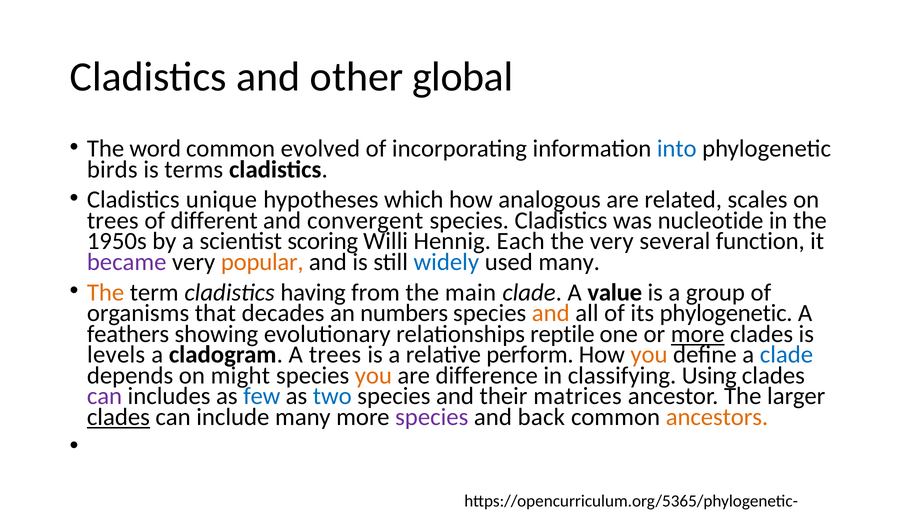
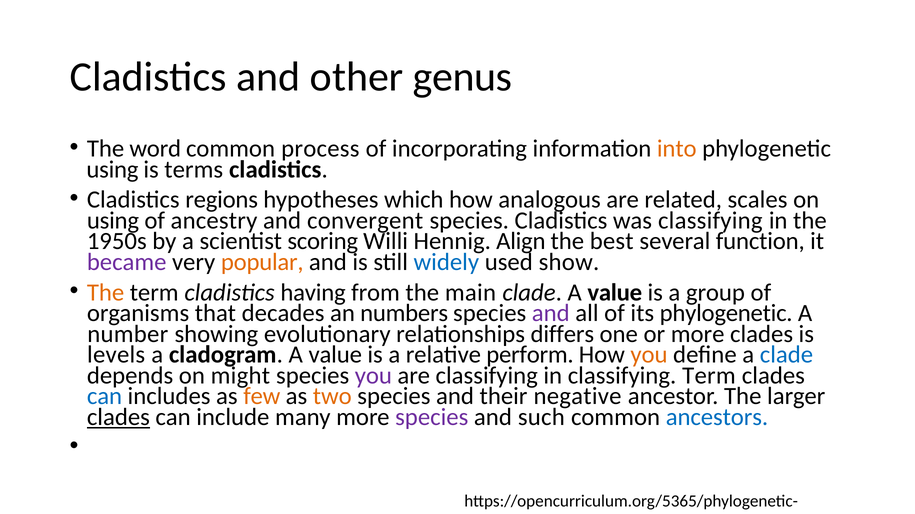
global: global -> genus
evolved: evolved -> process
into colour: blue -> orange
birds at (112, 170): birds -> using
unique: unique -> regions
trees at (113, 221): trees -> using
different: different -> ancestry
was nucleotide: nucleotide -> classifying
Each: Each -> Align
the very: very -> best
used many: many -> show
and at (551, 314) colour: orange -> purple
feathers: feathers -> number
reptile: reptile -> differs
more at (698, 334) underline: present -> none
cladogram A trees: trees -> value
you at (373, 376) colour: orange -> purple
are difference: difference -> classifying
classifying Using: Using -> Term
can at (104, 397) colour: purple -> blue
few colour: blue -> orange
two colour: blue -> orange
matrices: matrices -> negative
back: back -> such
ancestors colour: orange -> blue
